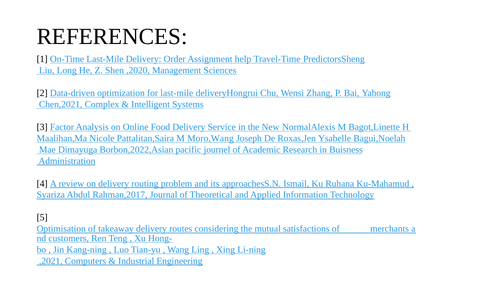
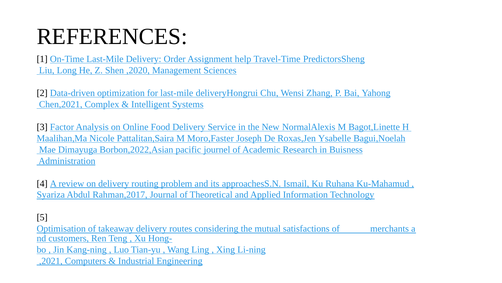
Moro,Wang: Moro,Wang -> Moro,Faster
